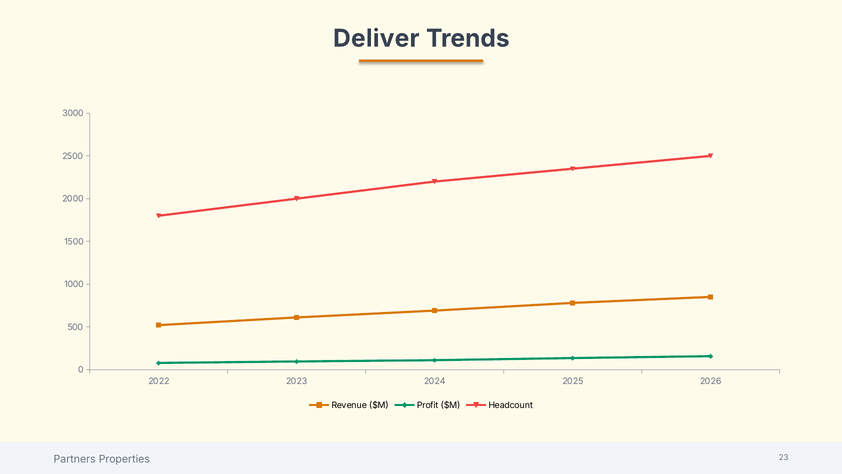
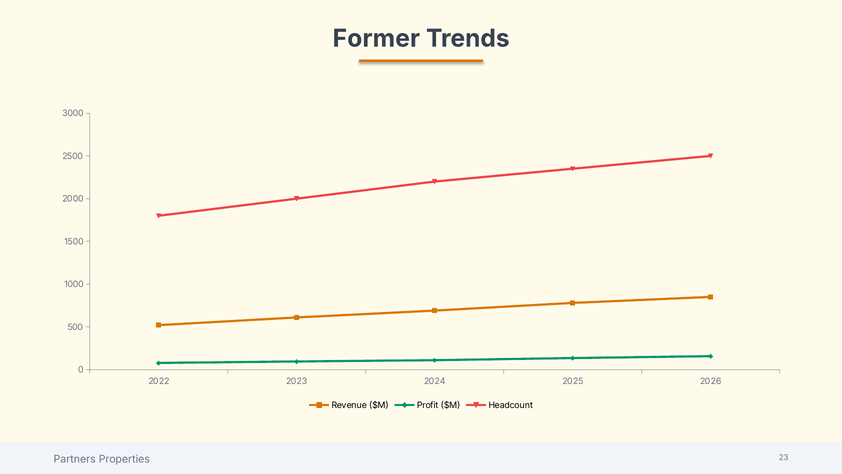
Deliver: Deliver -> Former
